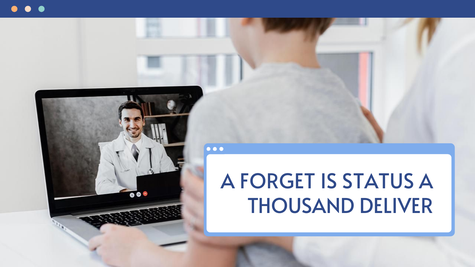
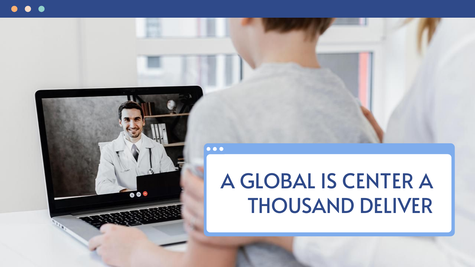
FORGET: FORGET -> GLOBAL
STATUS: STATUS -> CENTER
